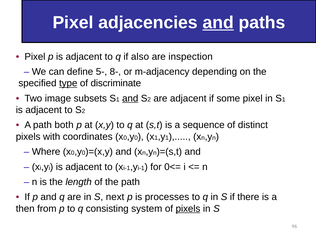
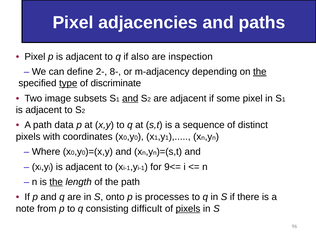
and at (218, 22) underline: present -> none
5-: 5- -> 2-
the at (260, 72) underline: none -> present
both: both -> data
0<=: 0<= -> 9<=
the at (56, 182) underline: none -> present
next: next -> onto
then: then -> note
system: system -> difficult
